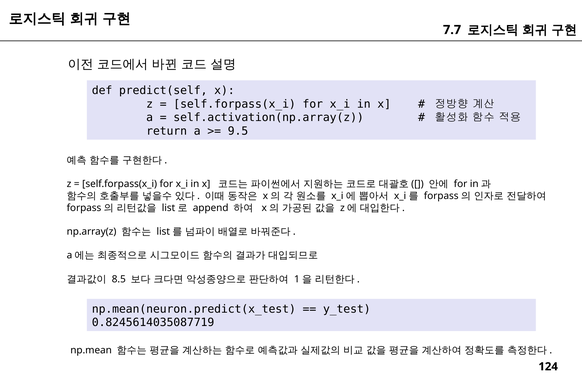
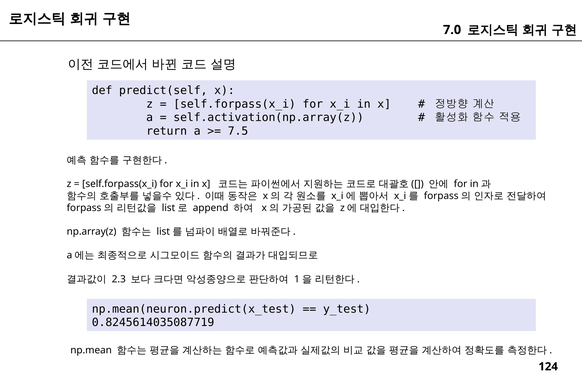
7.7: 7.7 -> 7.0
9.5: 9.5 -> 7.5
8.5: 8.5 -> 2.3
